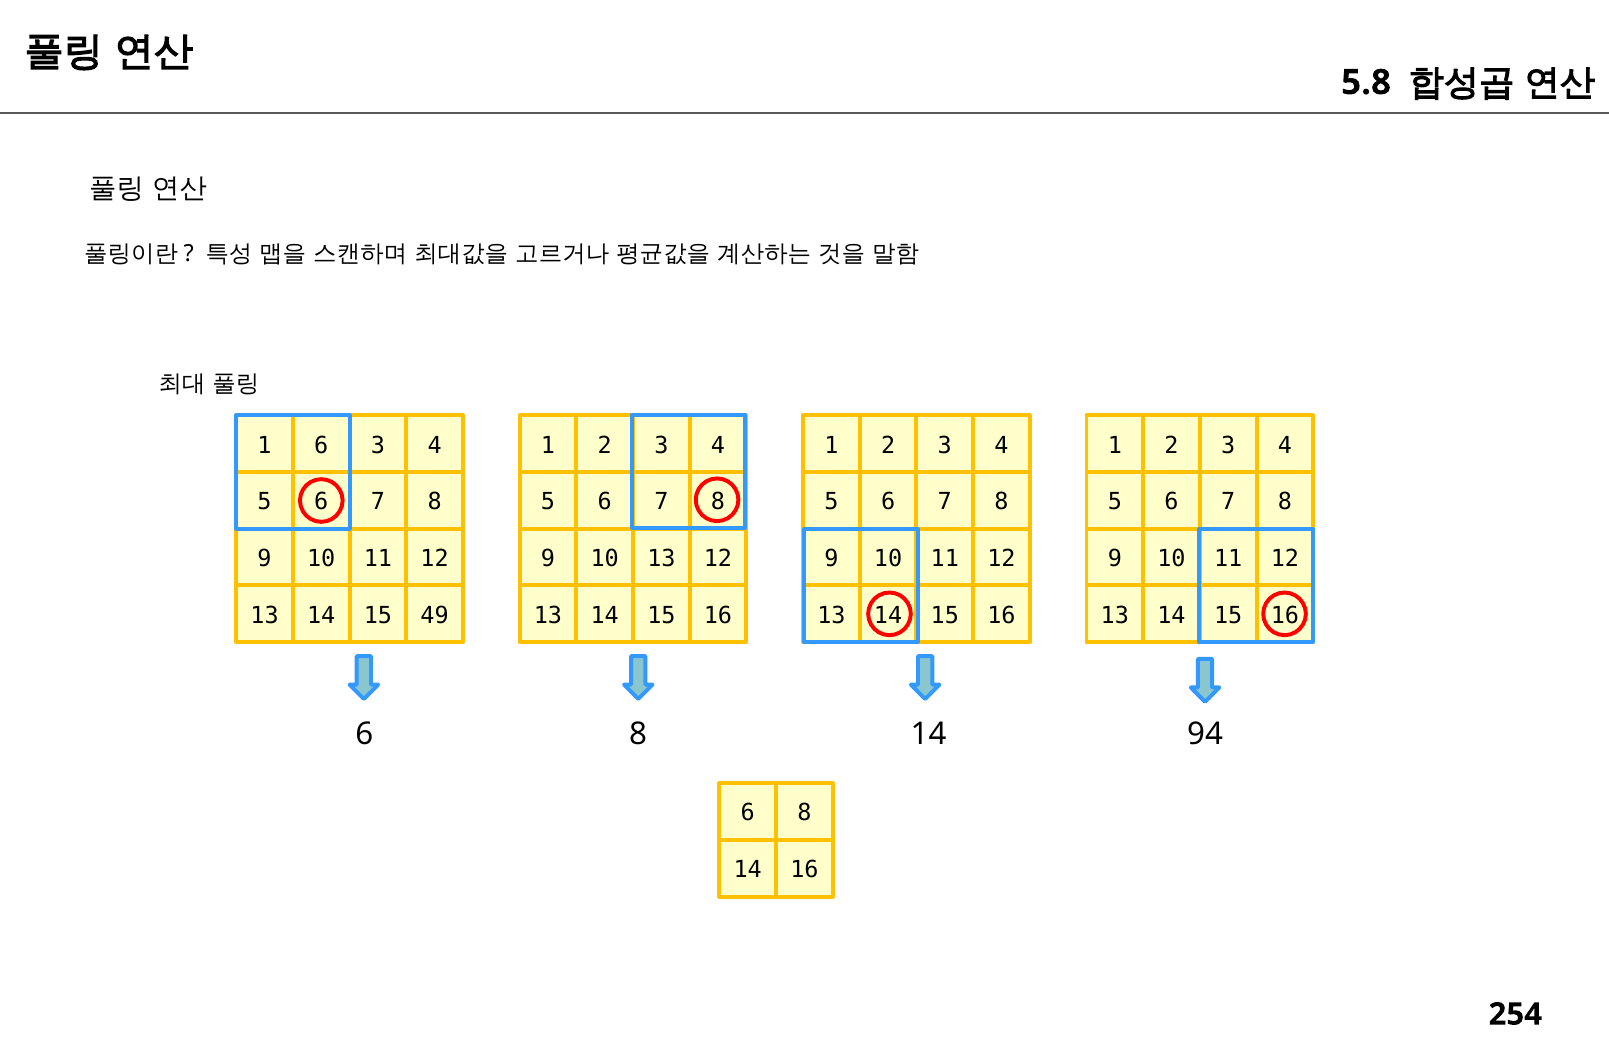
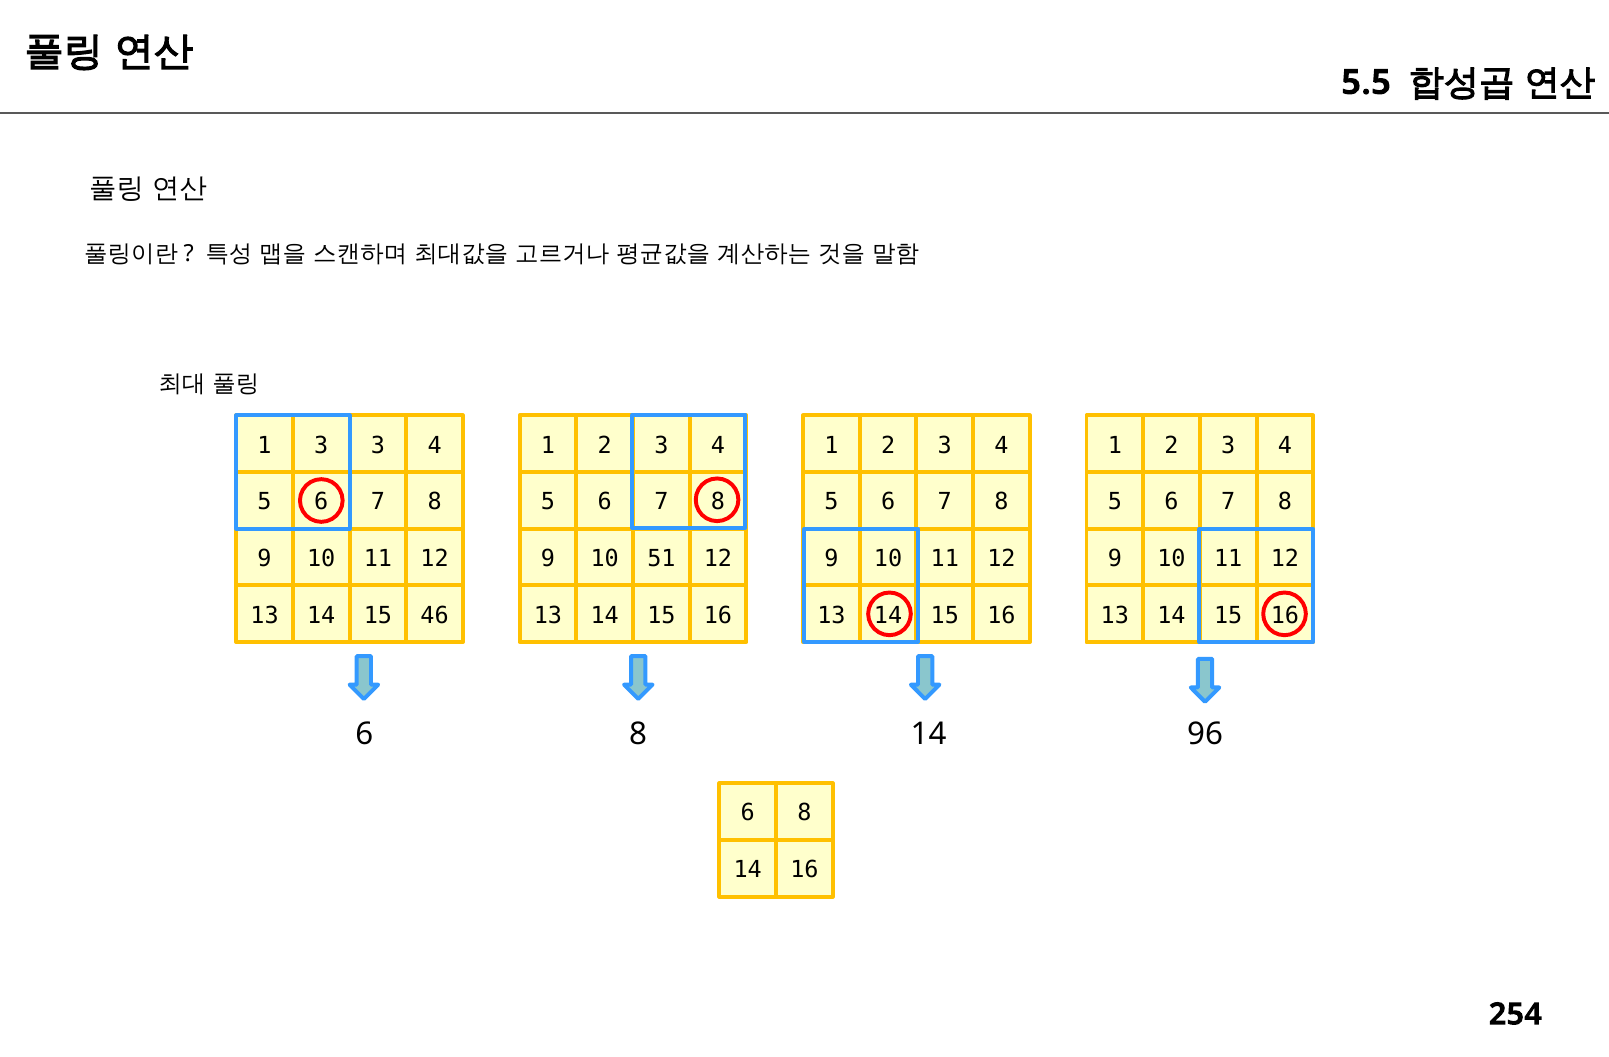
5.8: 5.8 -> 5.5
1 6: 6 -> 3
10 13: 13 -> 51
49: 49 -> 46
94: 94 -> 96
